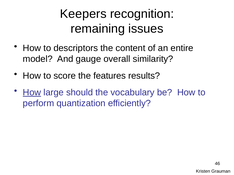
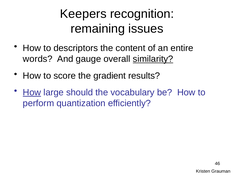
model: model -> words
similarity underline: none -> present
features: features -> gradient
